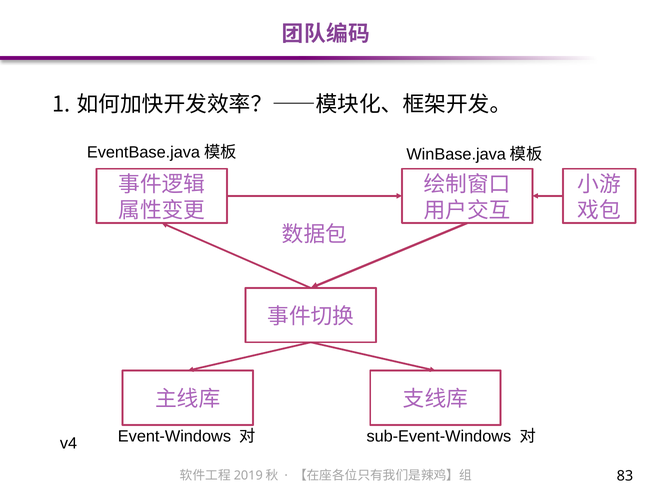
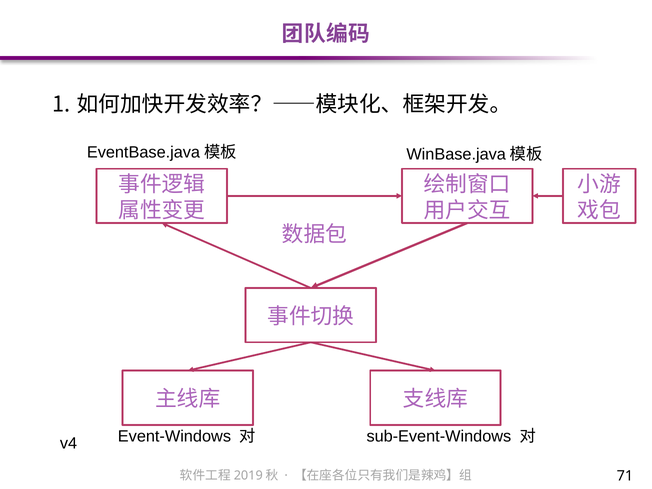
83: 83 -> 71
